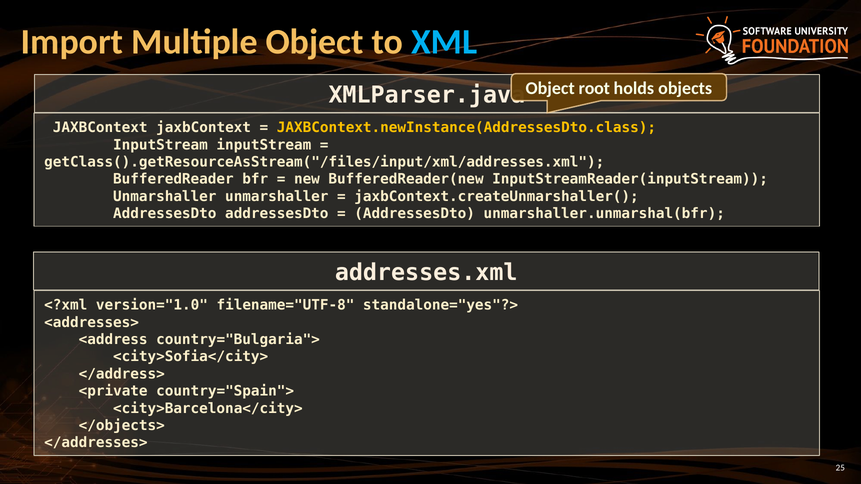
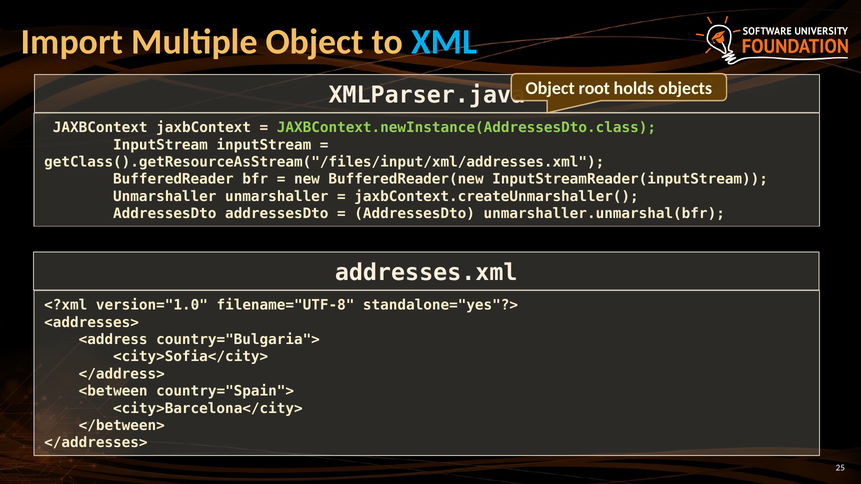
JAXBContext.newInstance(AddressesDto.class colour: yellow -> light green
<private: <private -> <between
</objects>: </objects> -> </between>
